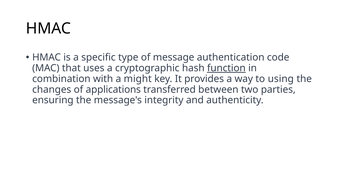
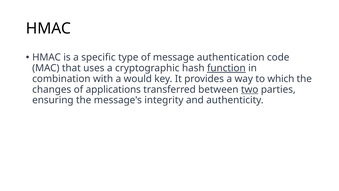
might: might -> would
using: using -> which
two underline: none -> present
